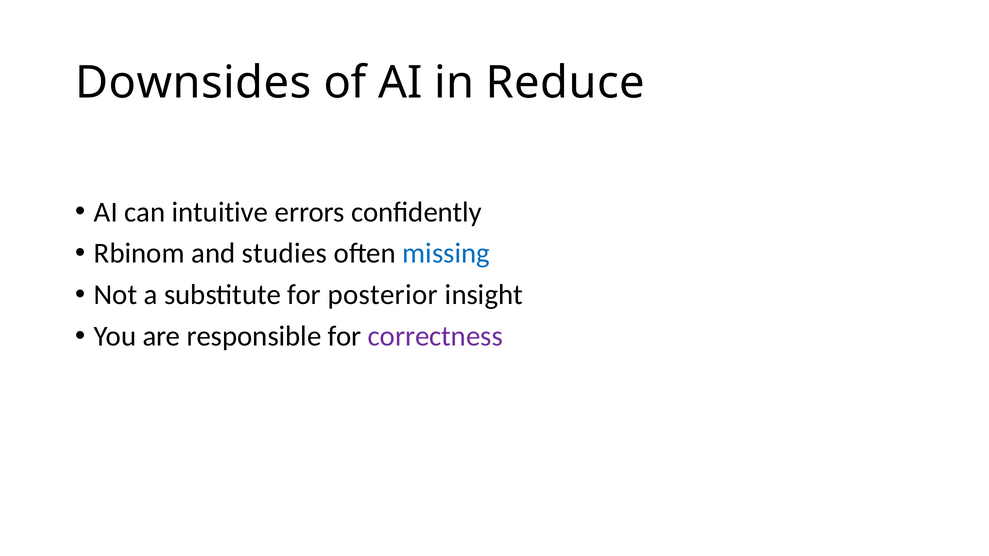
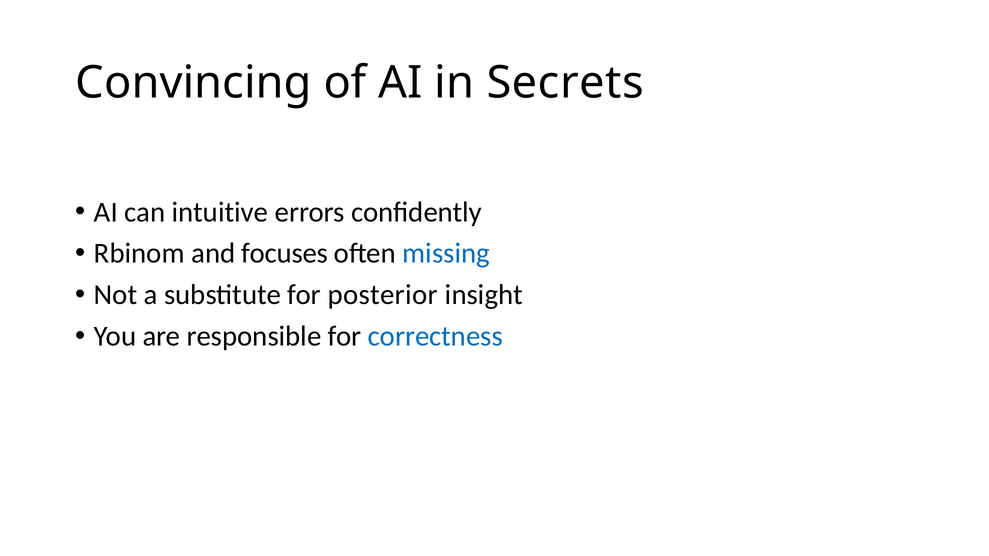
Downsides: Downsides -> Convincing
Reduce: Reduce -> Secrets
studies: studies -> focuses
correctness colour: purple -> blue
